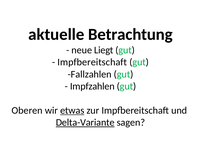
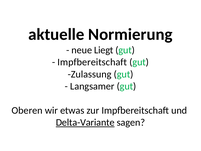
Betrachtung: Betrachtung -> Normierung
Fallzahlen: Fallzahlen -> Zulassung
Impfzahlen: Impfzahlen -> Langsamer
etwas underline: present -> none
